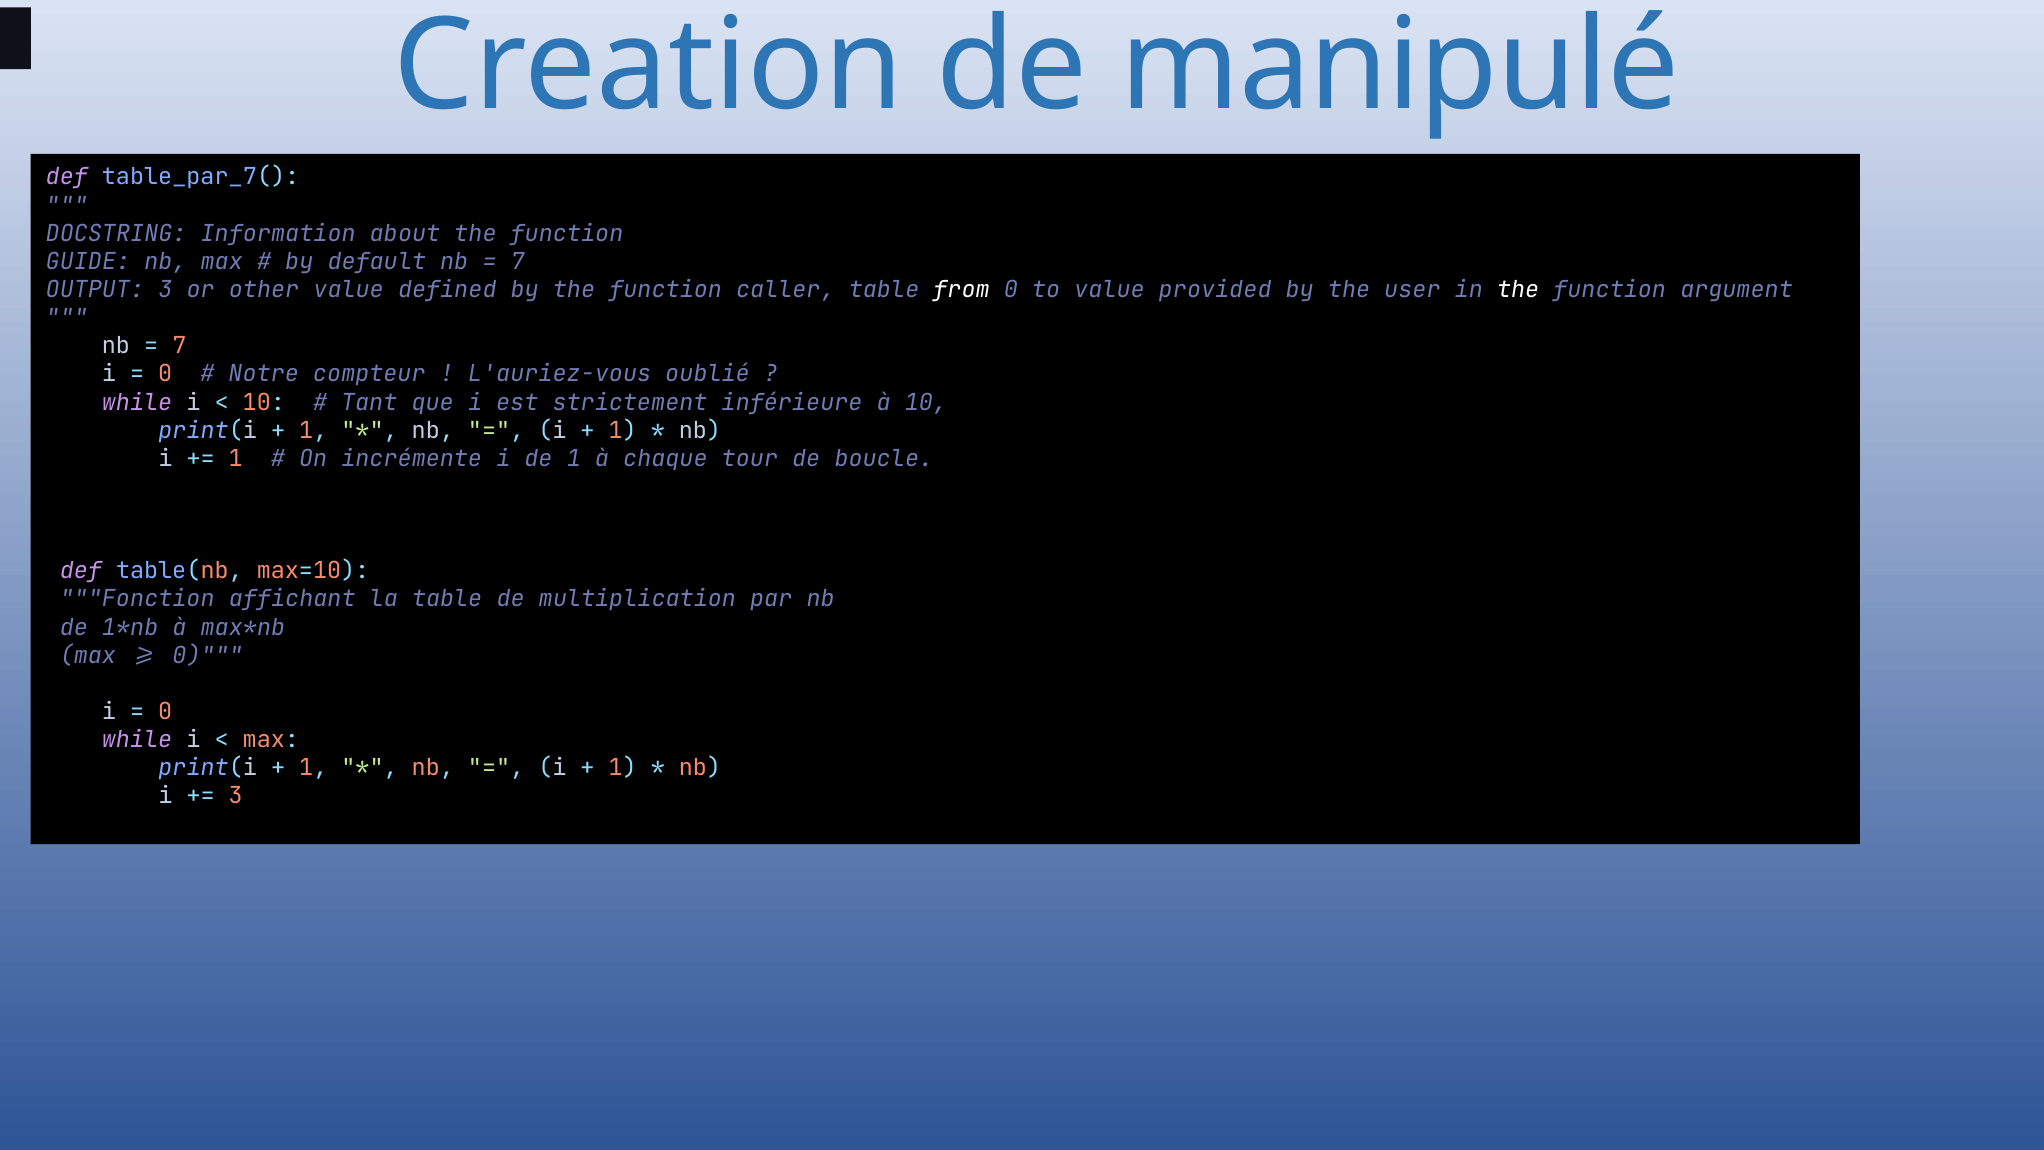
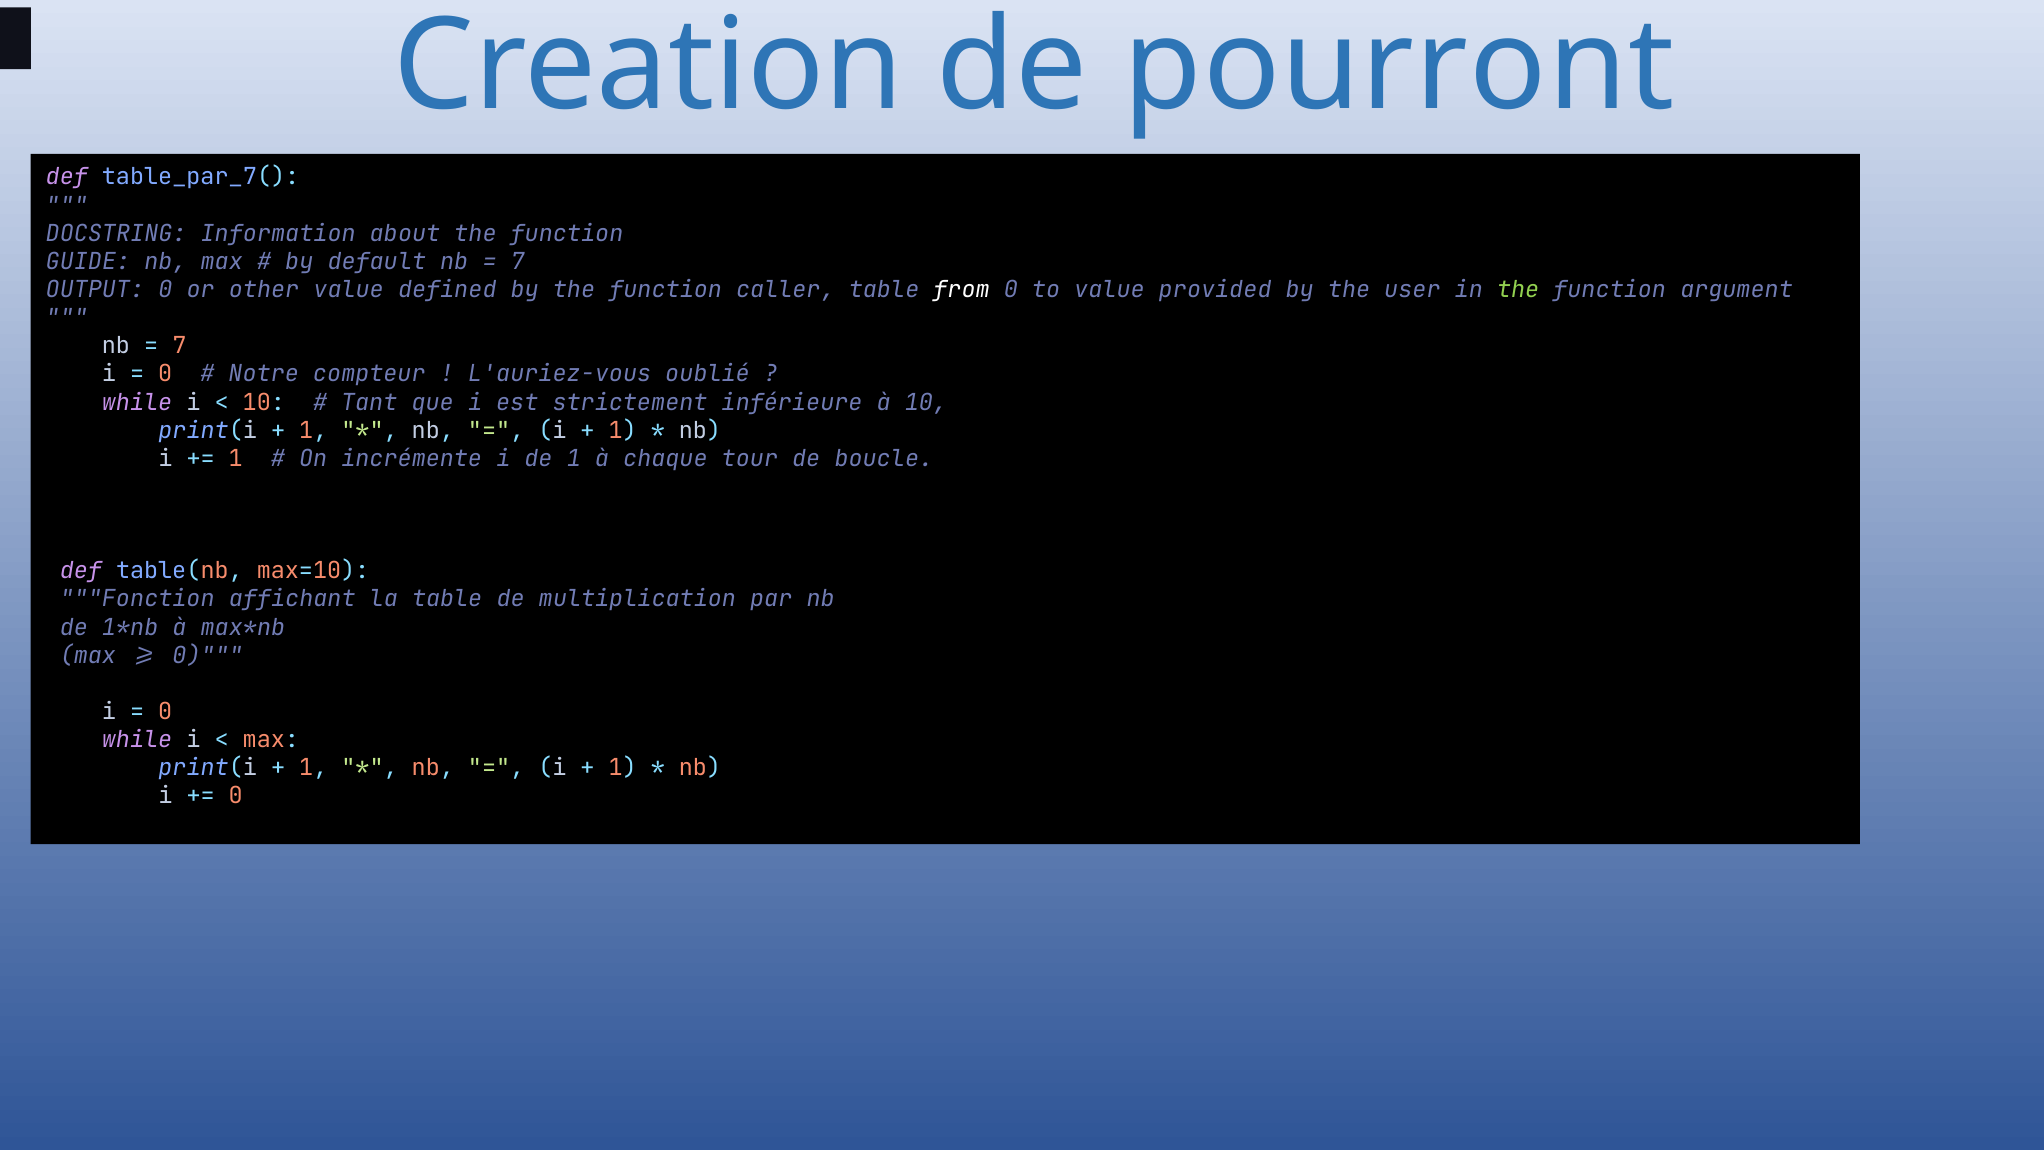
manipulé: manipulé -> pourront
OUTPUT 3: 3 -> 0
the at (1518, 290) colour: white -> light green
3 at (236, 796): 3 -> 0
